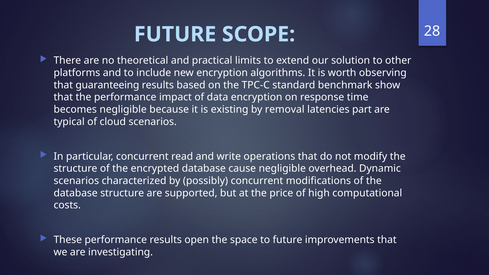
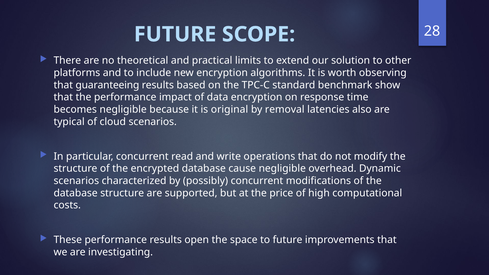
existing: existing -> original
part: part -> also
